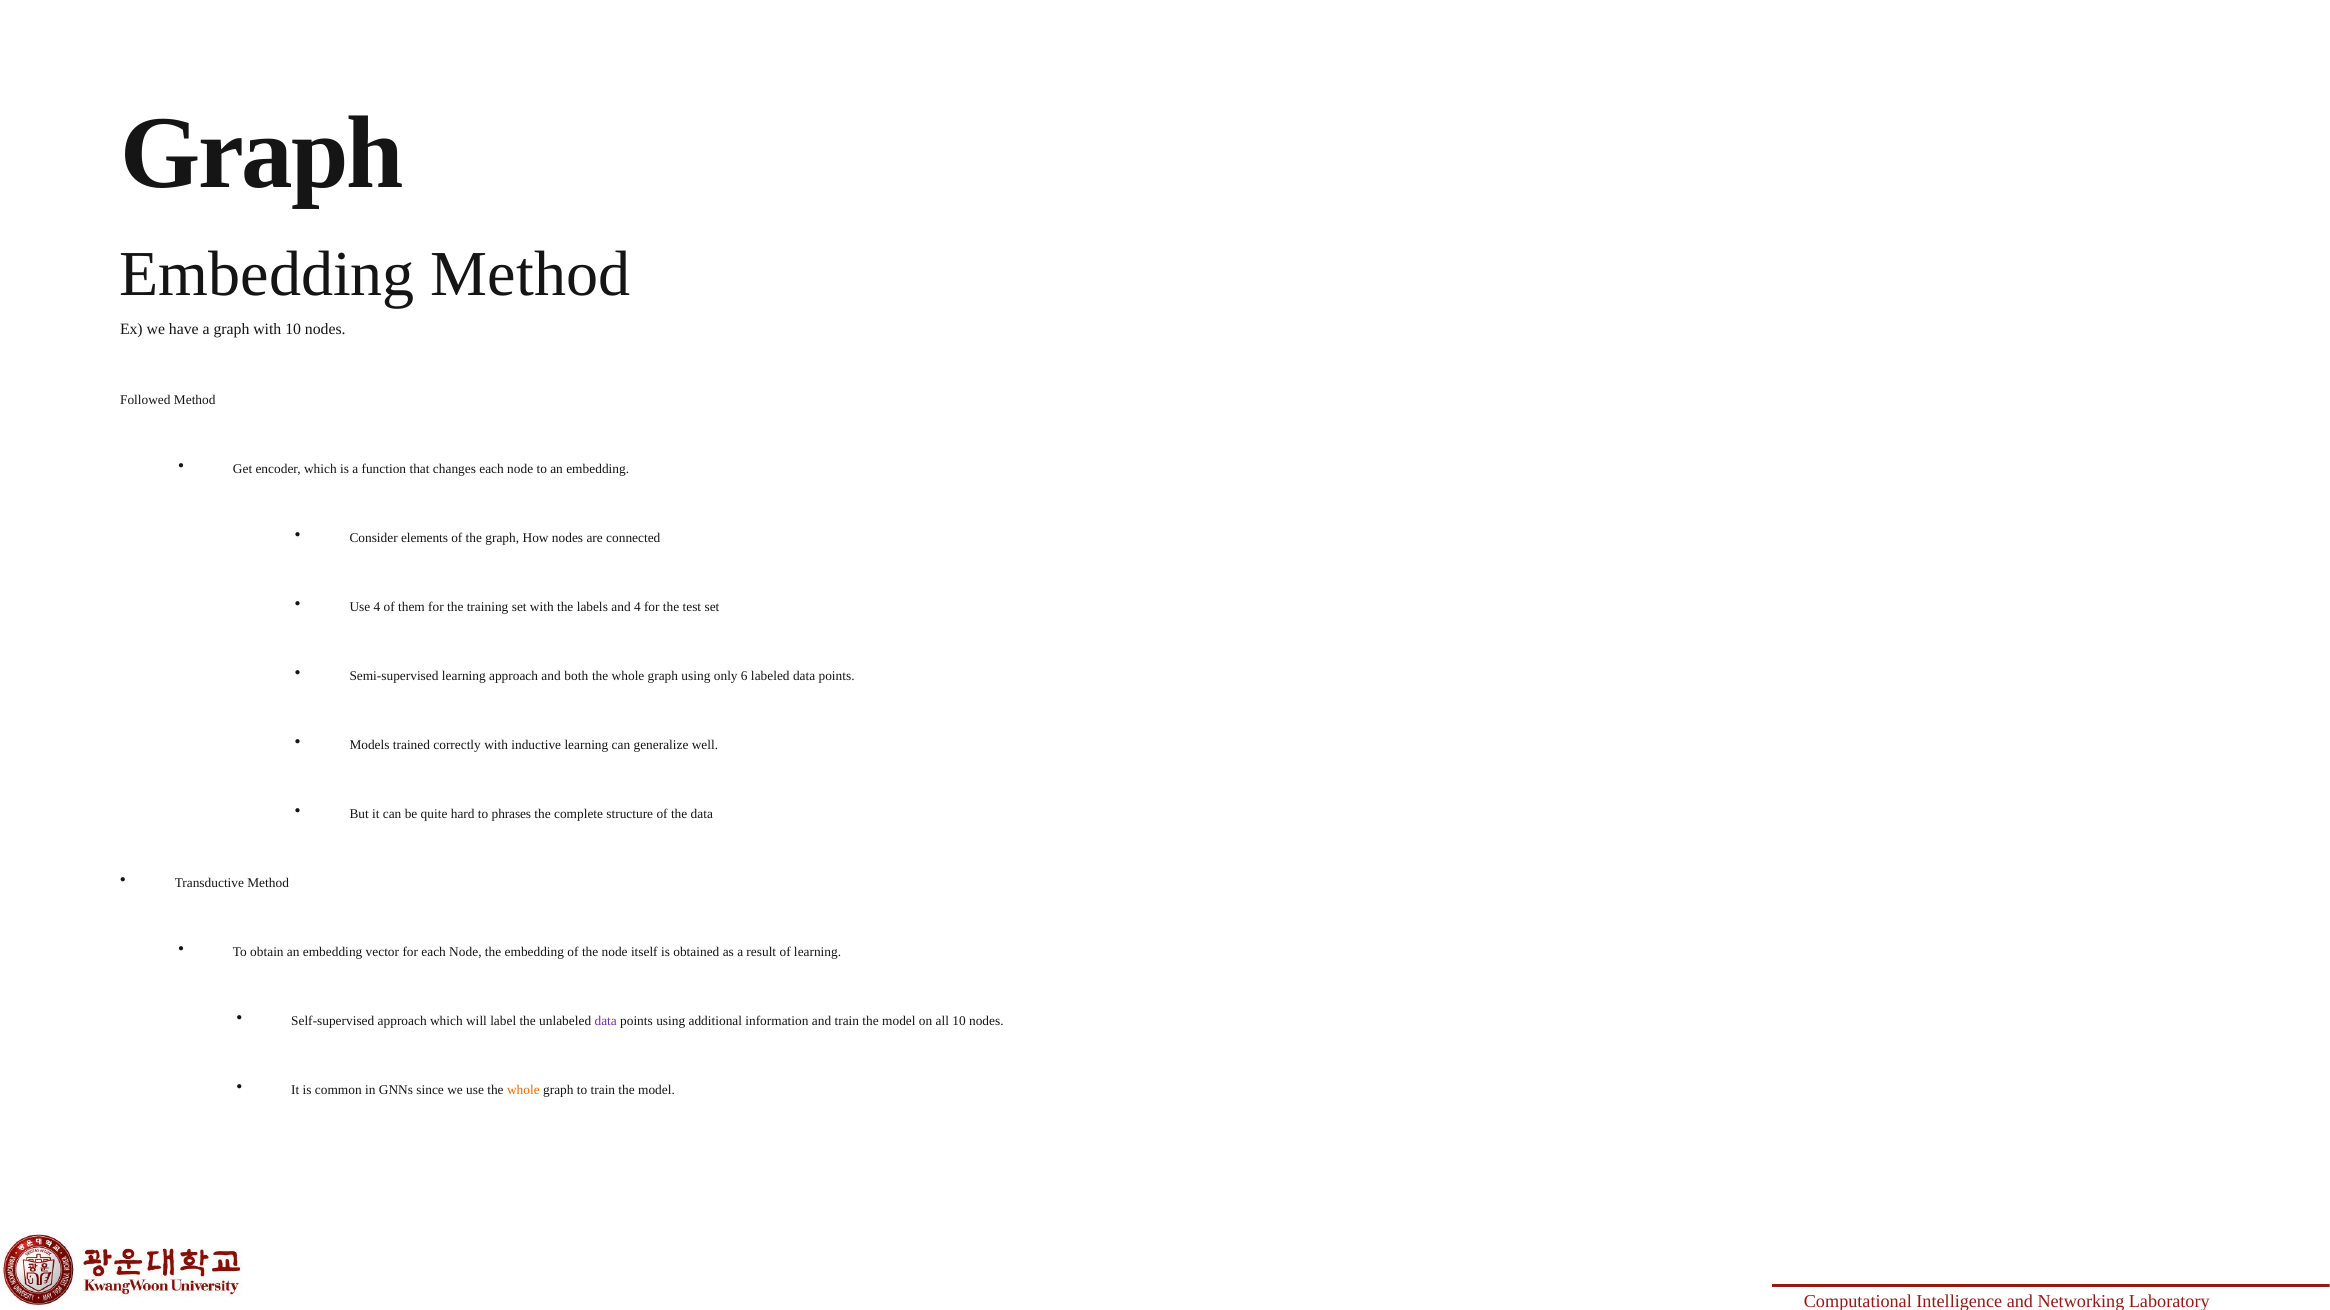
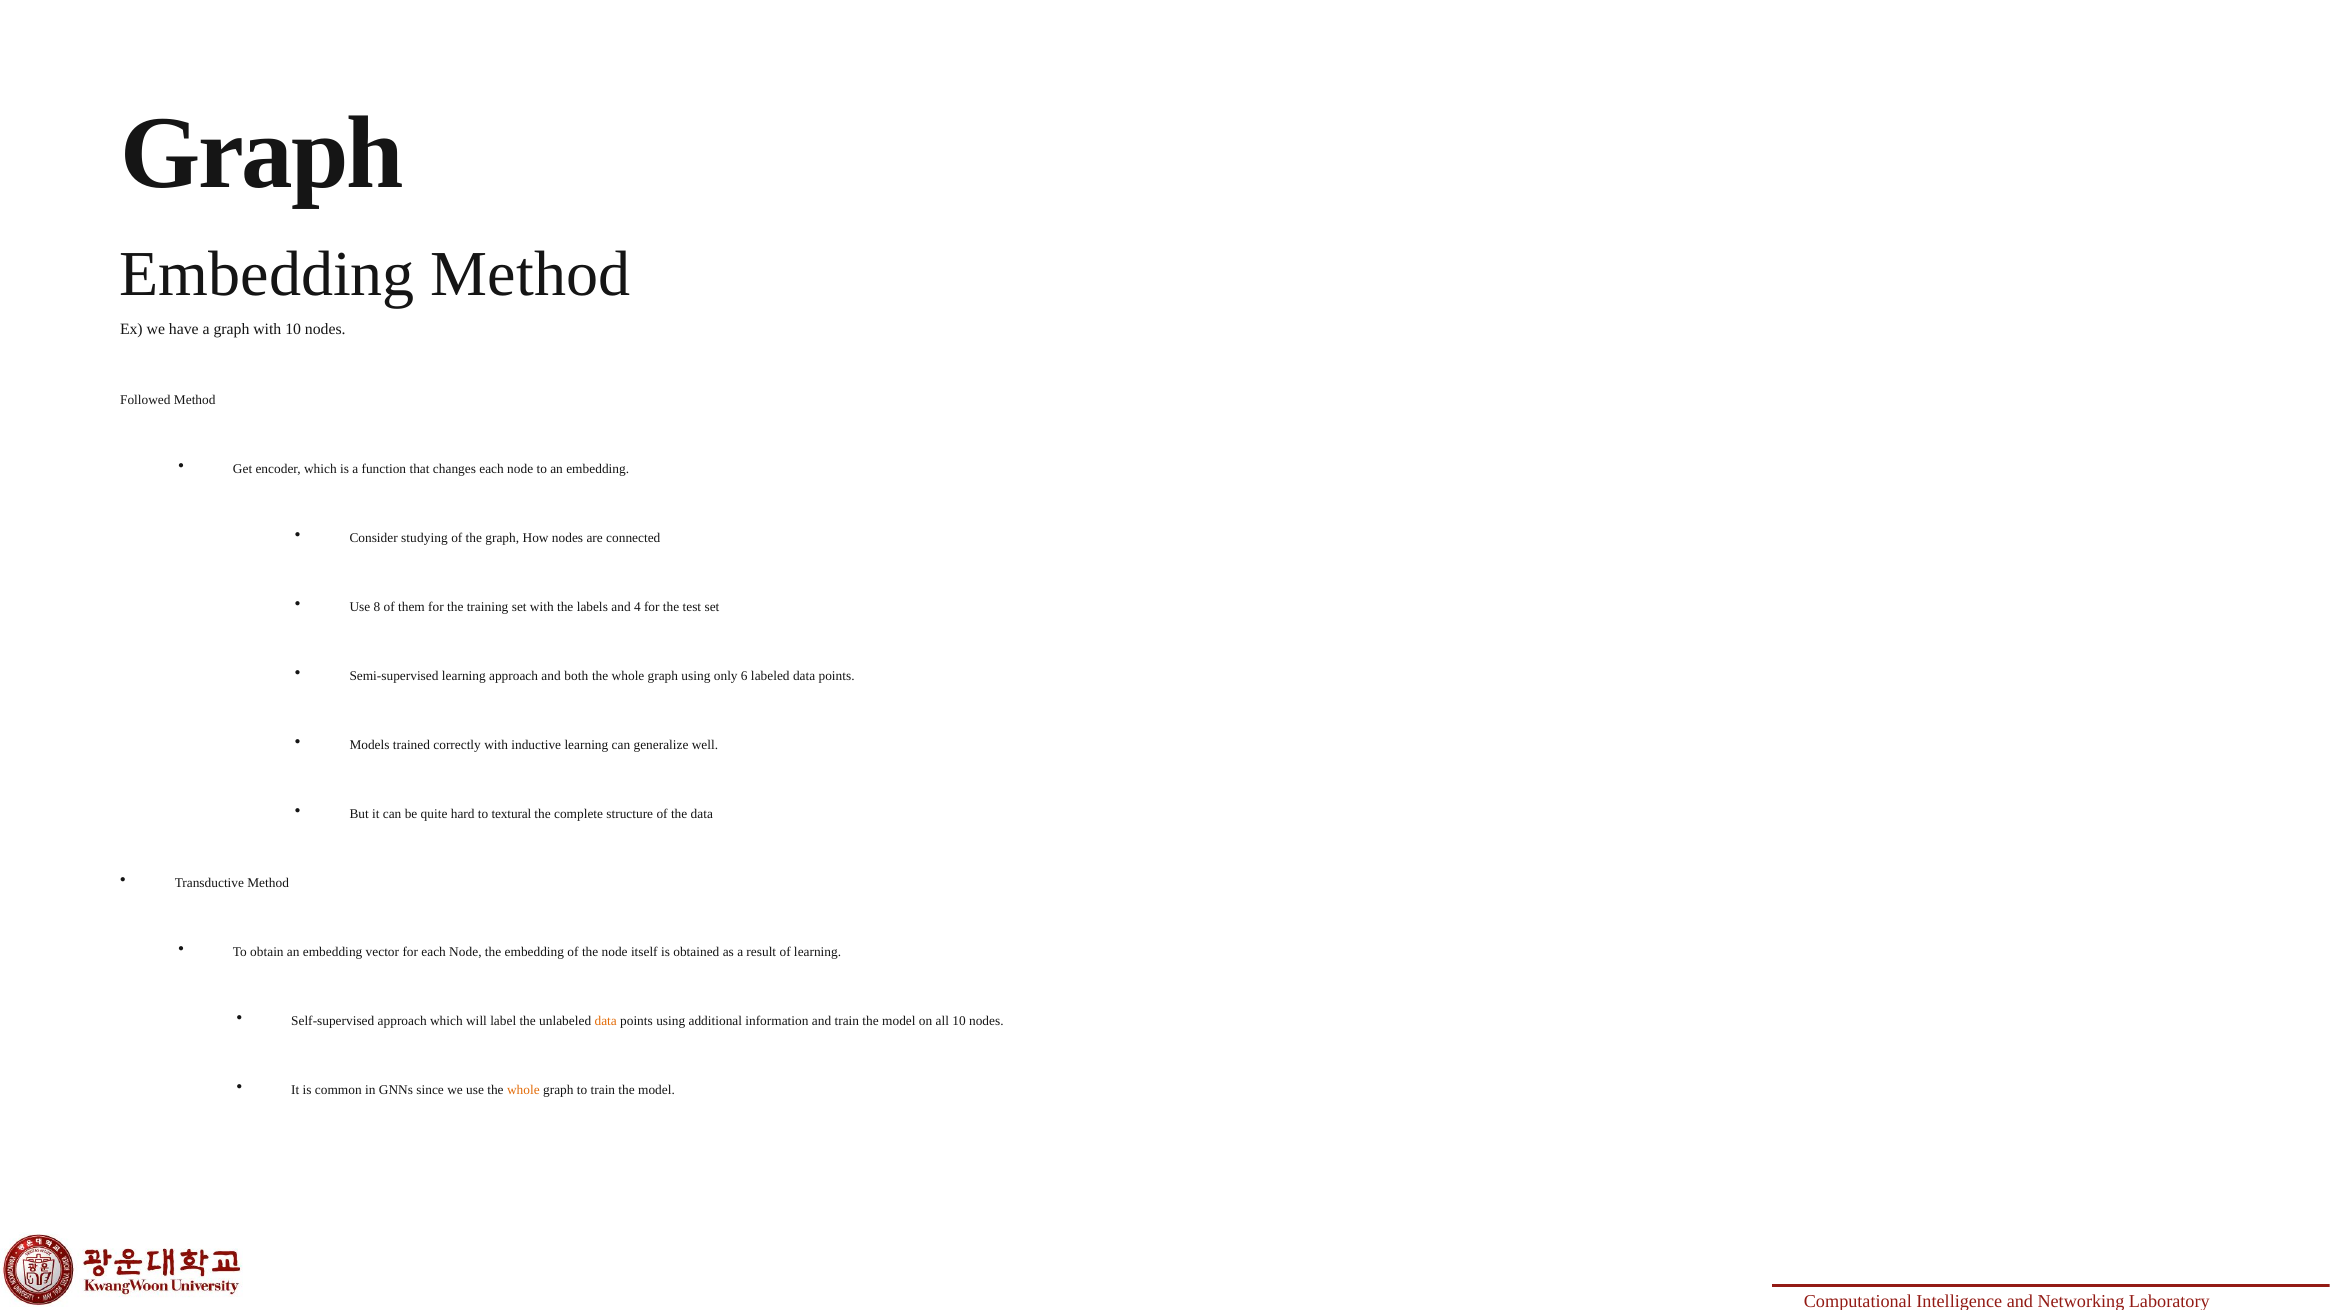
elements: elements -> studying
Use 4: 4 -> 8
phrases: phrases -> textural
data at (606, 1021) colour: purple -> orange
